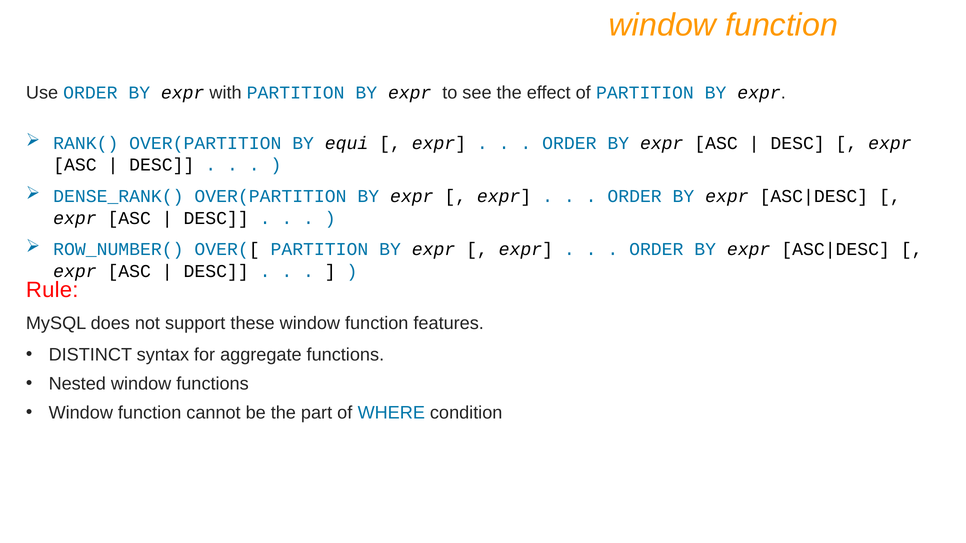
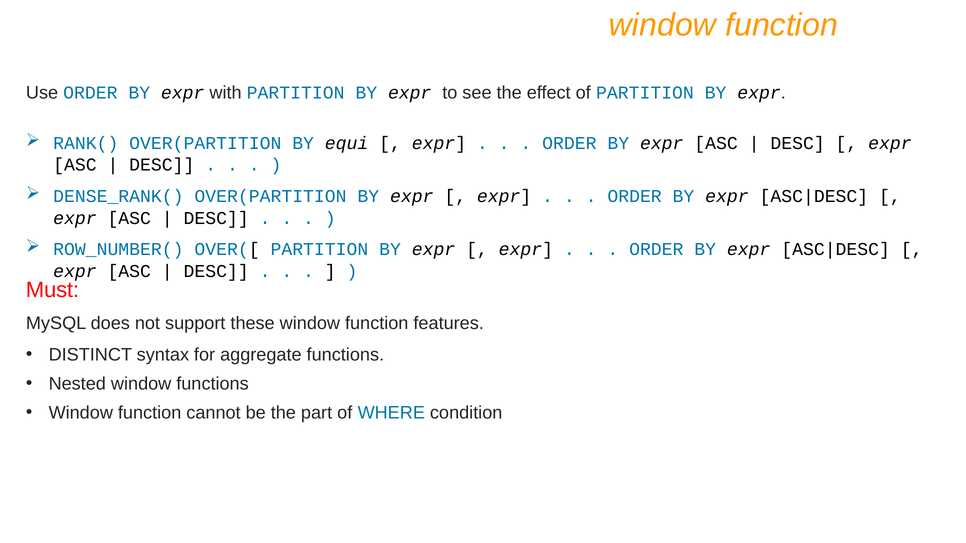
Rule: Rule -> Must
